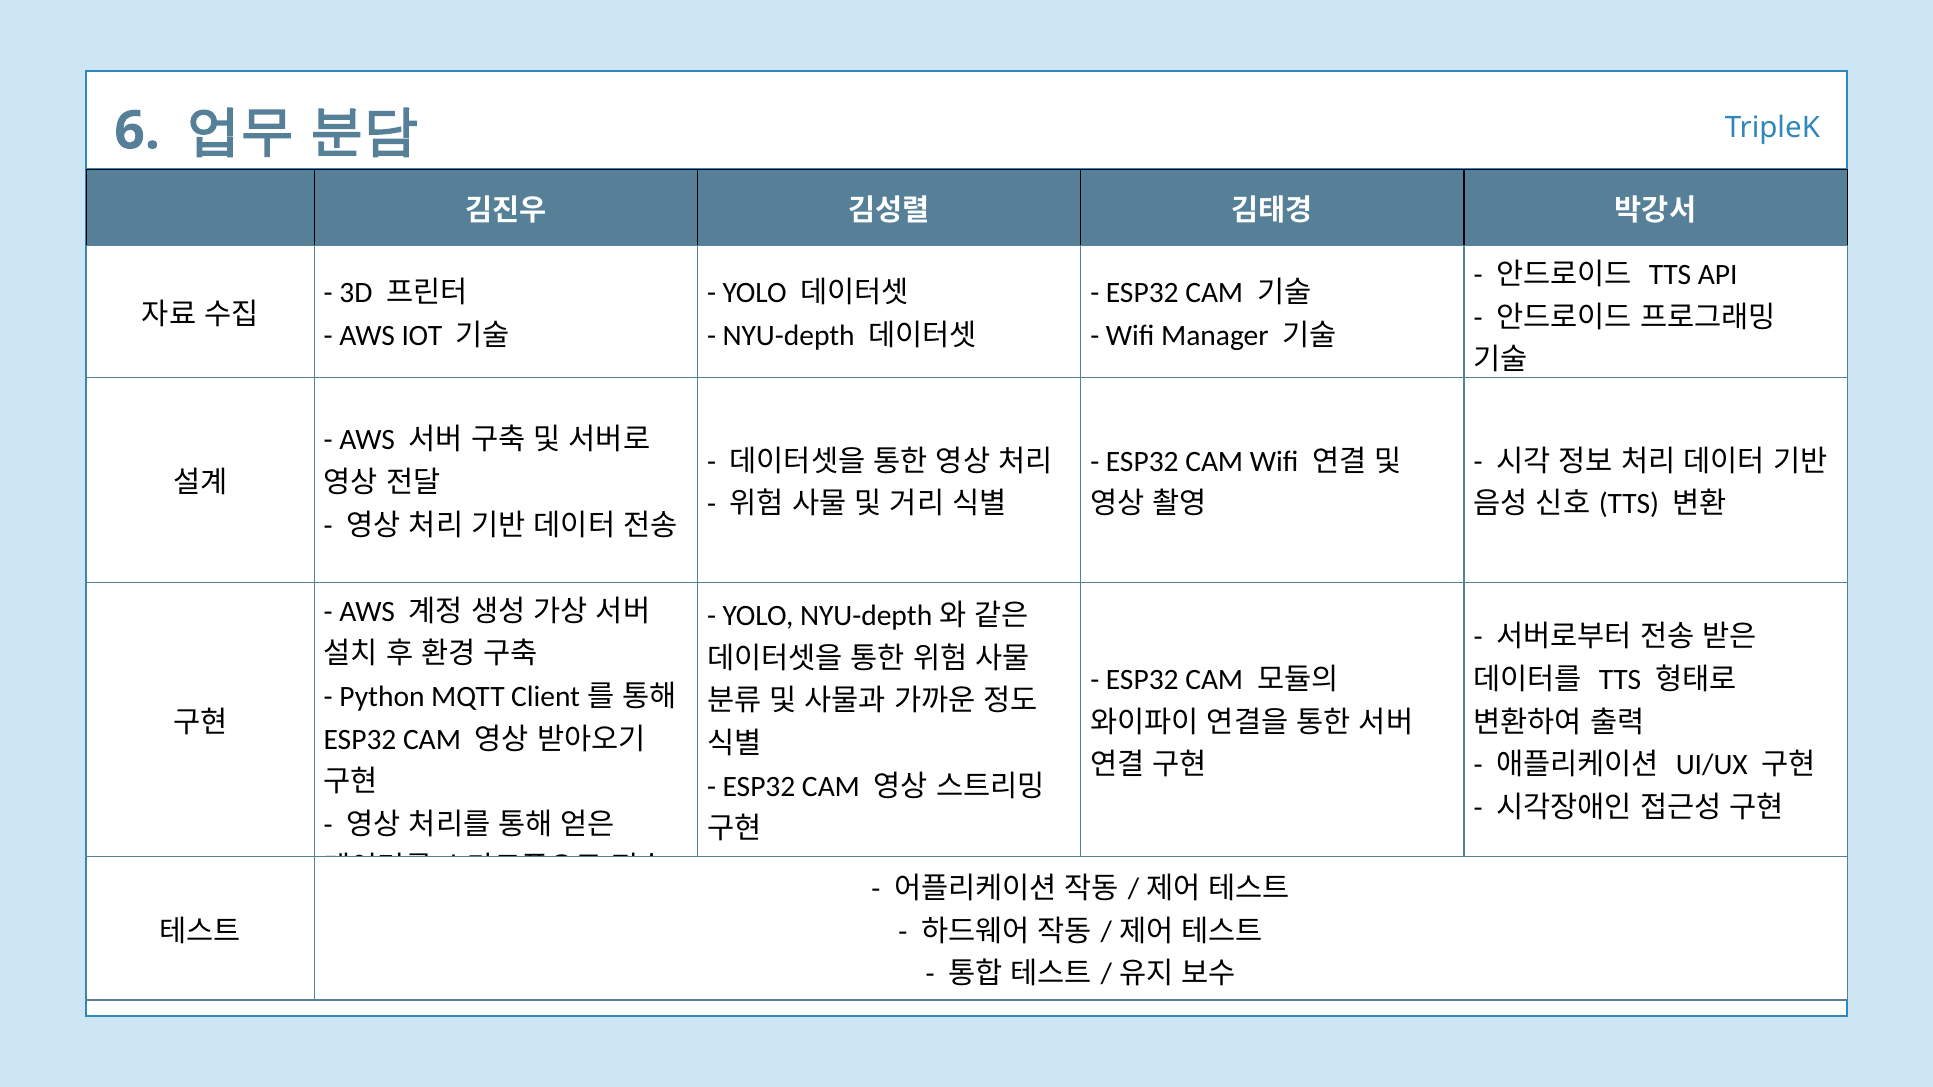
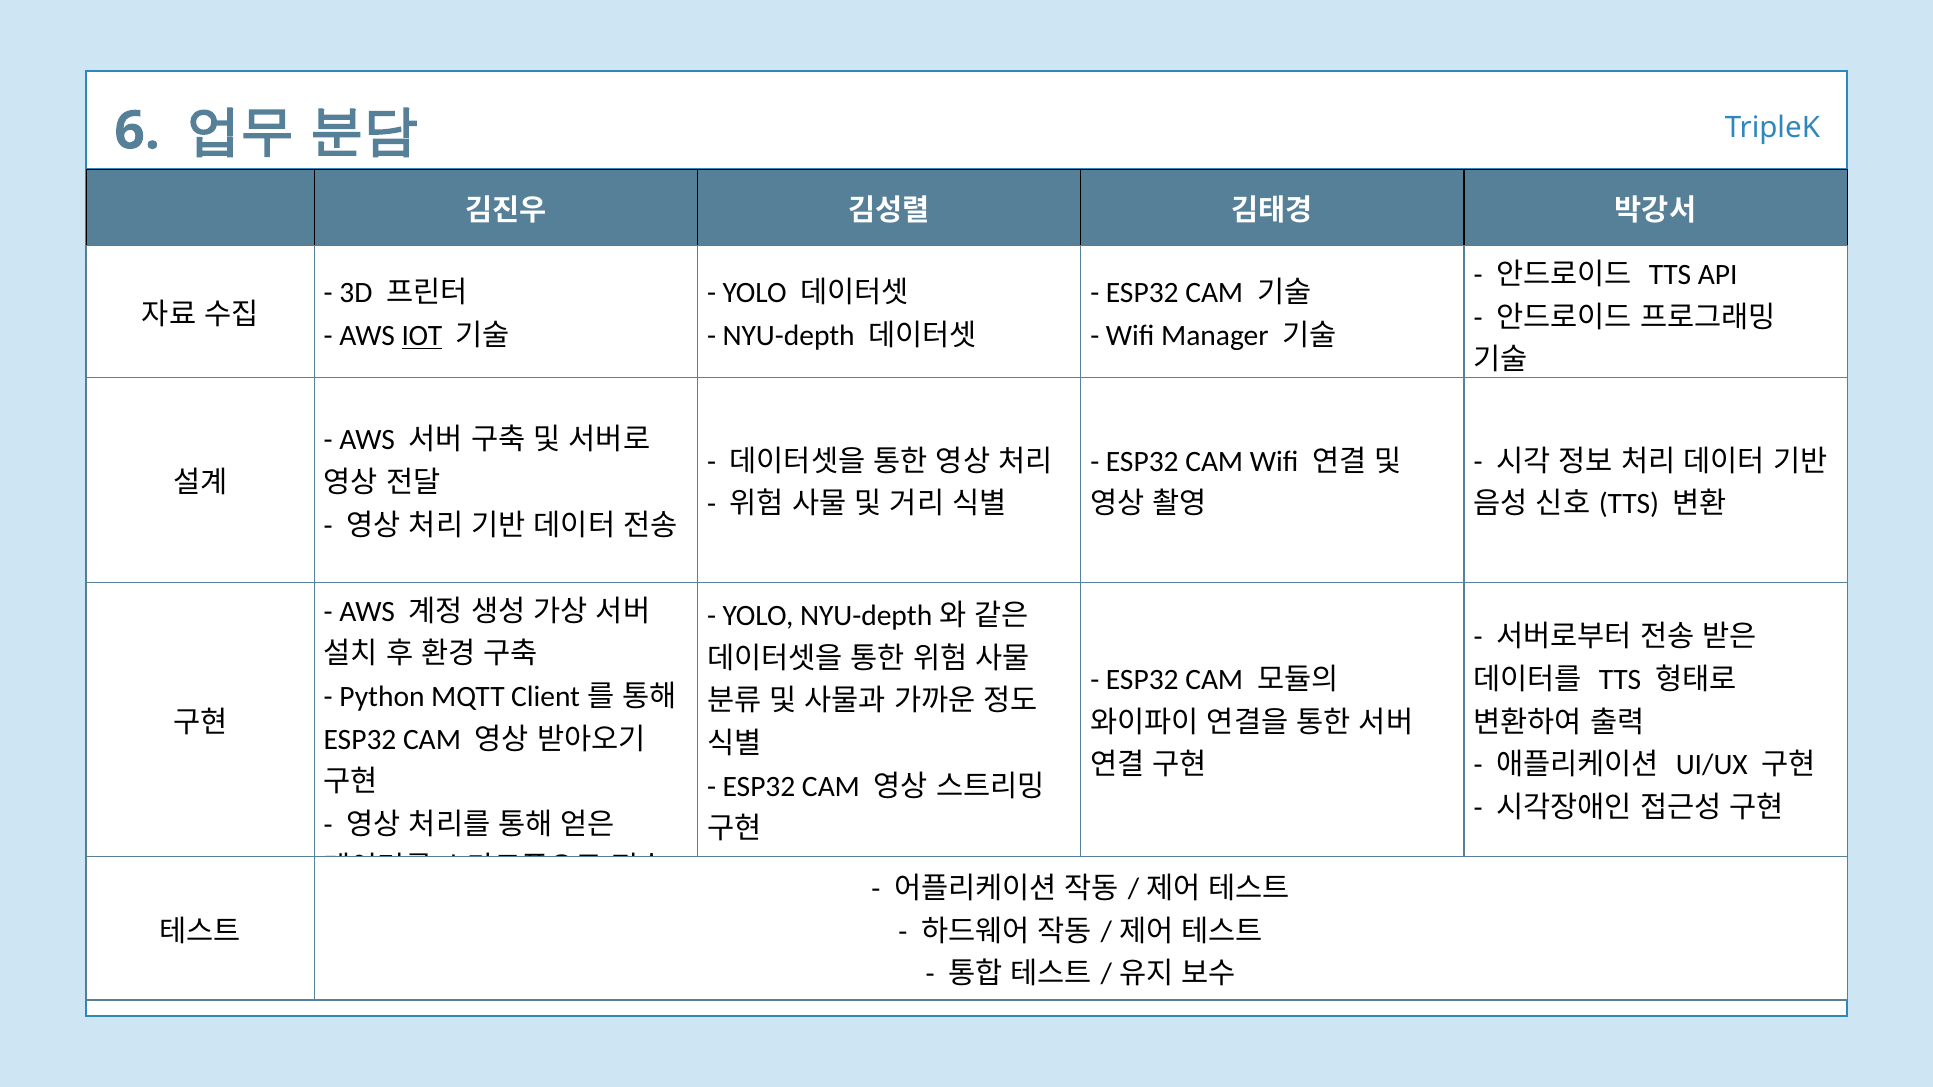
IOT underline: none -> present
